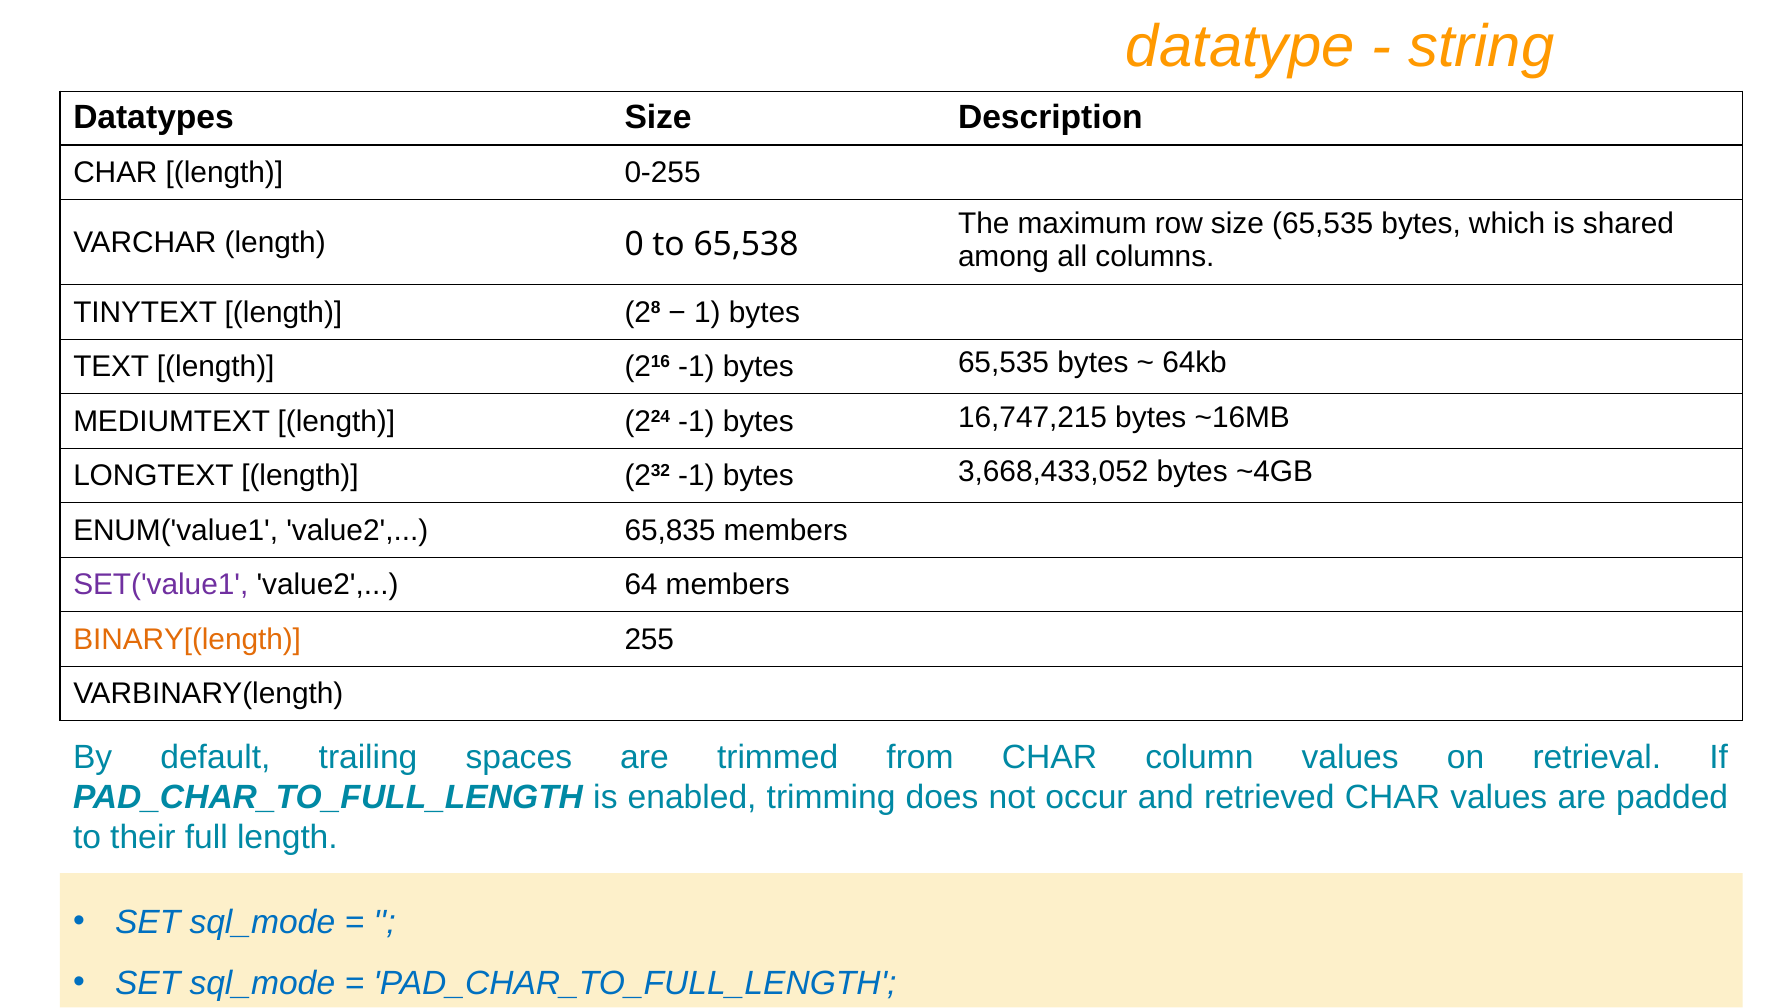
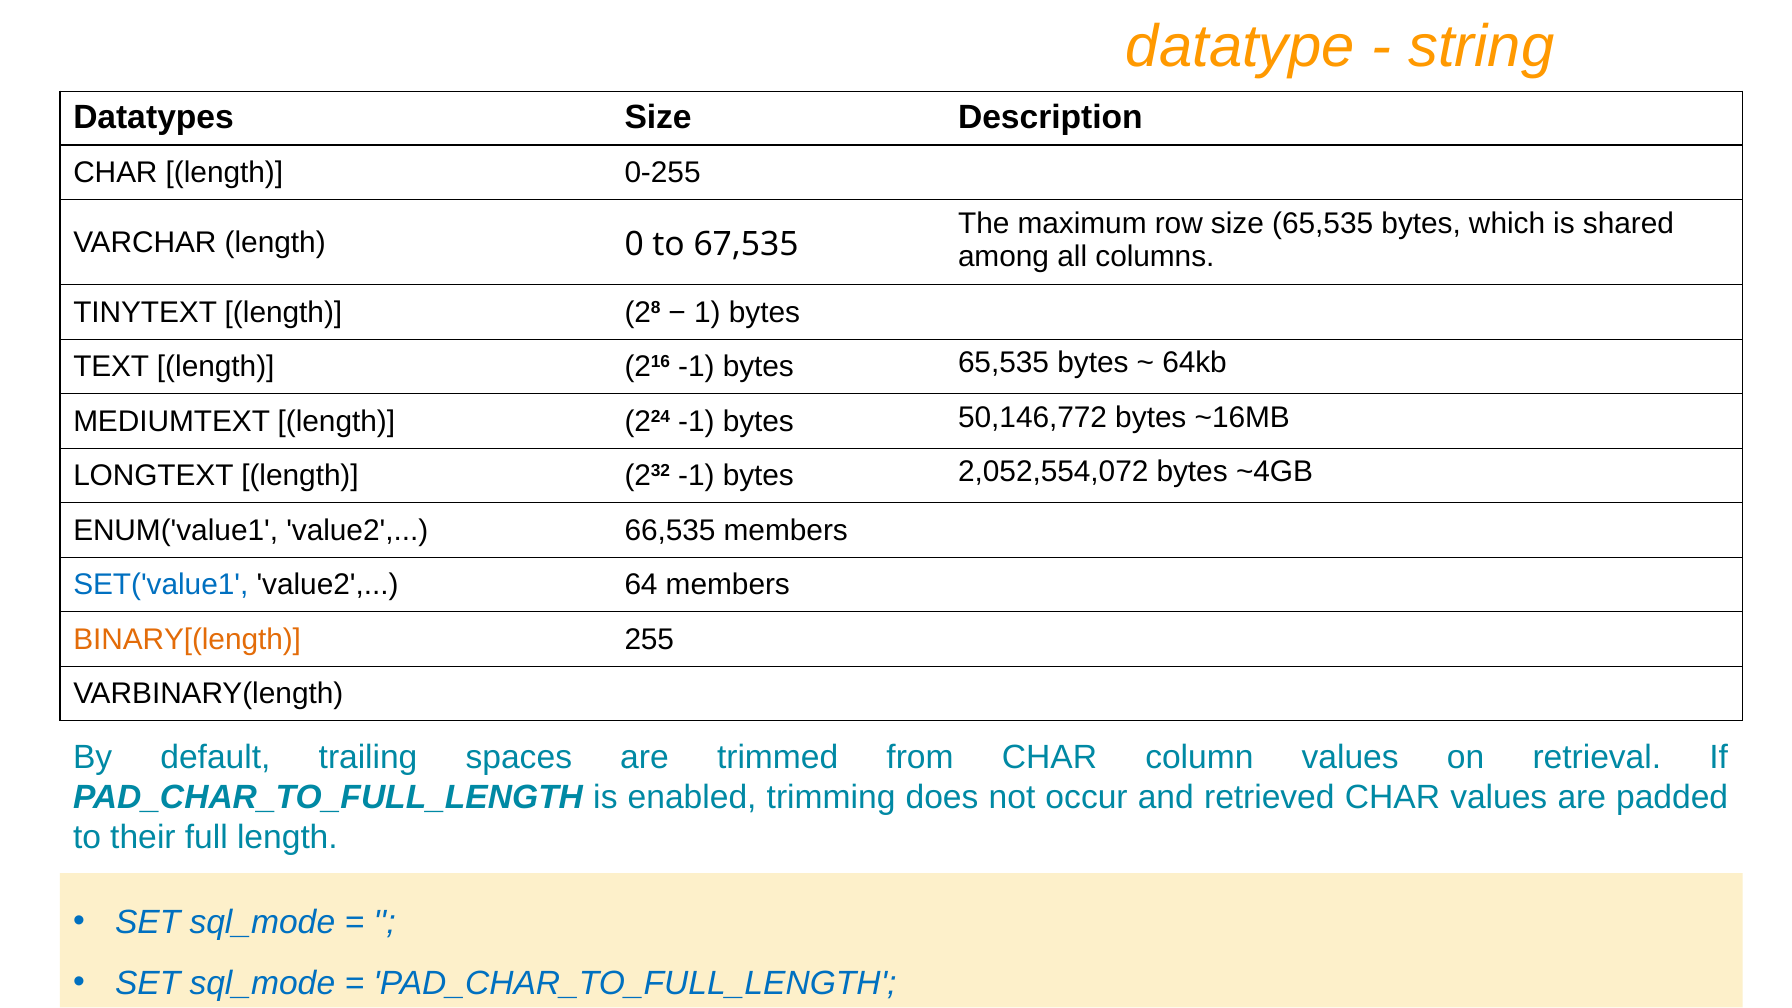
65,538: 65,538 -> 67,535
16,747,215: 16,747,215 -> 50,146,772
3,668,433,052: 3,668,433,052 -> 2,052,554,072
65,835: 65,835 -> 66,535
SET('value1 colour: purple -> blue
